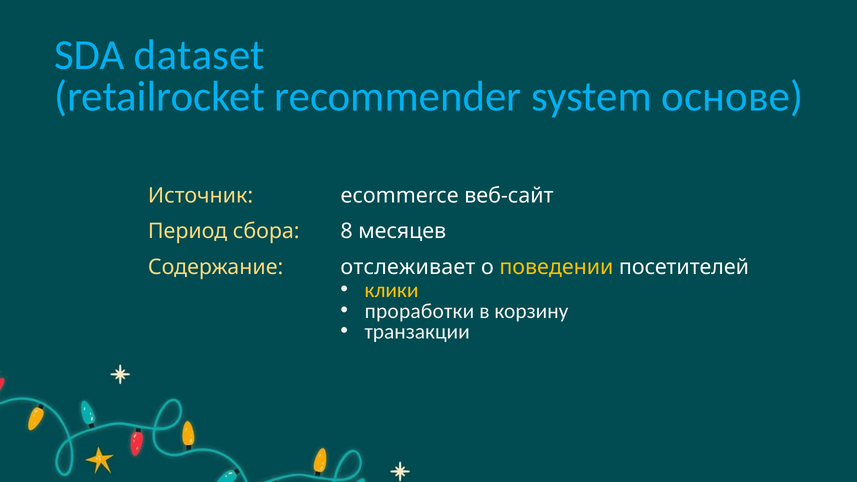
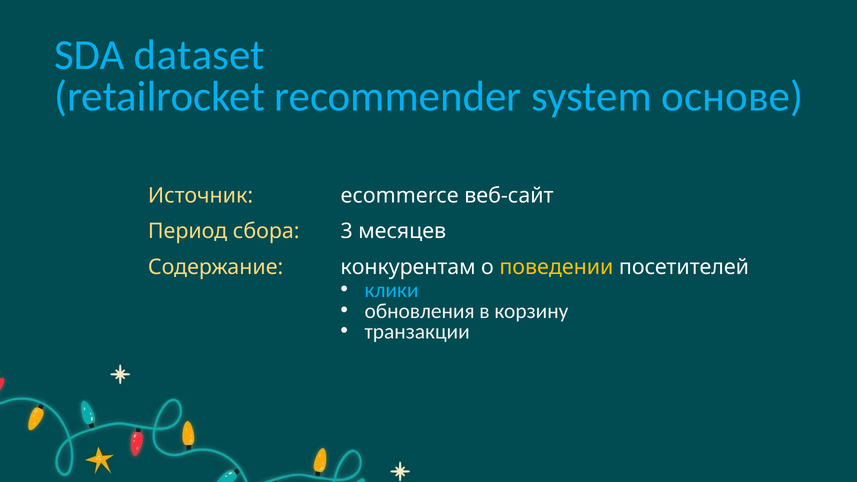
8: 8 -> 3
отслеживает: отслеживает -> конкурентам
клики colour: yellow -> light blue
проработки: проработки -> обновления
